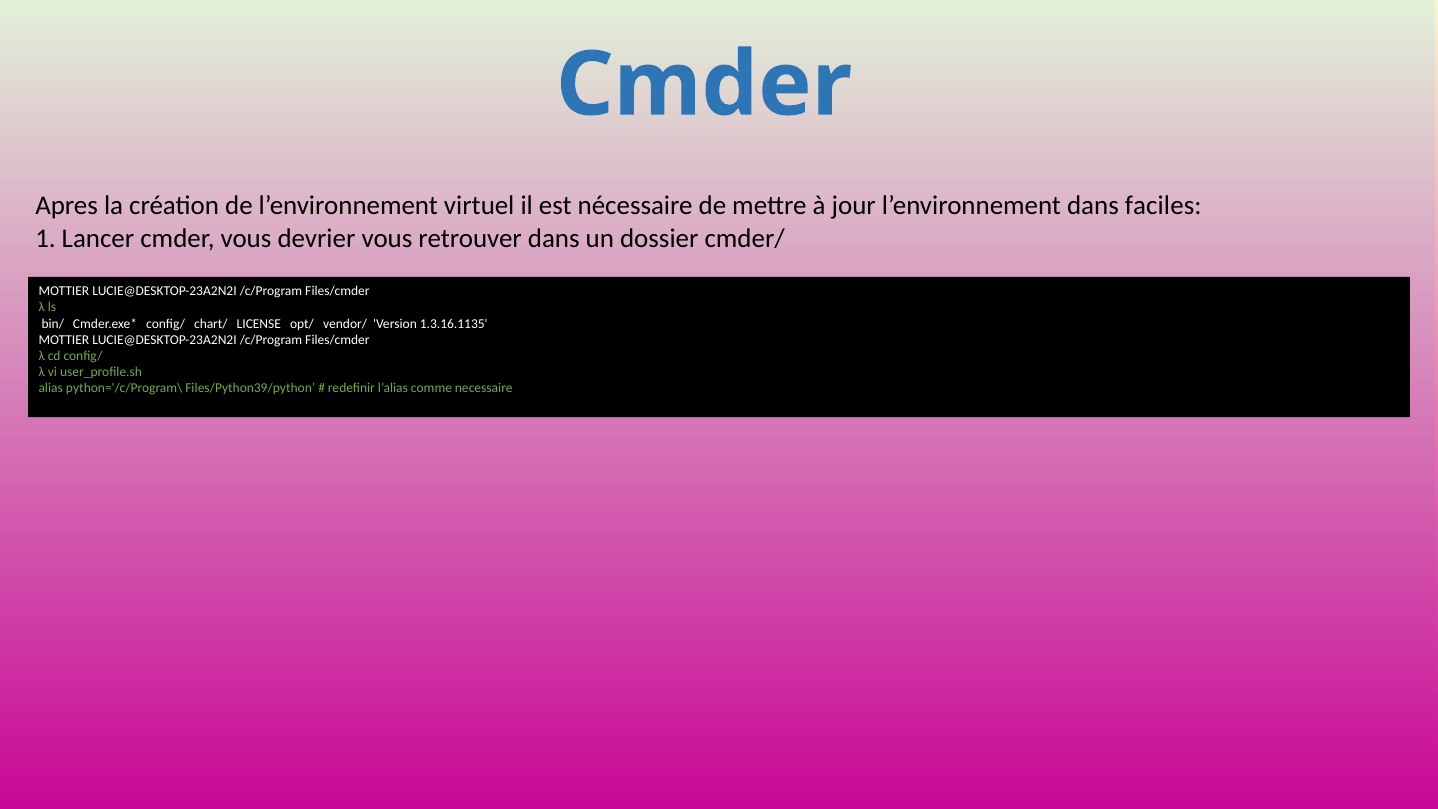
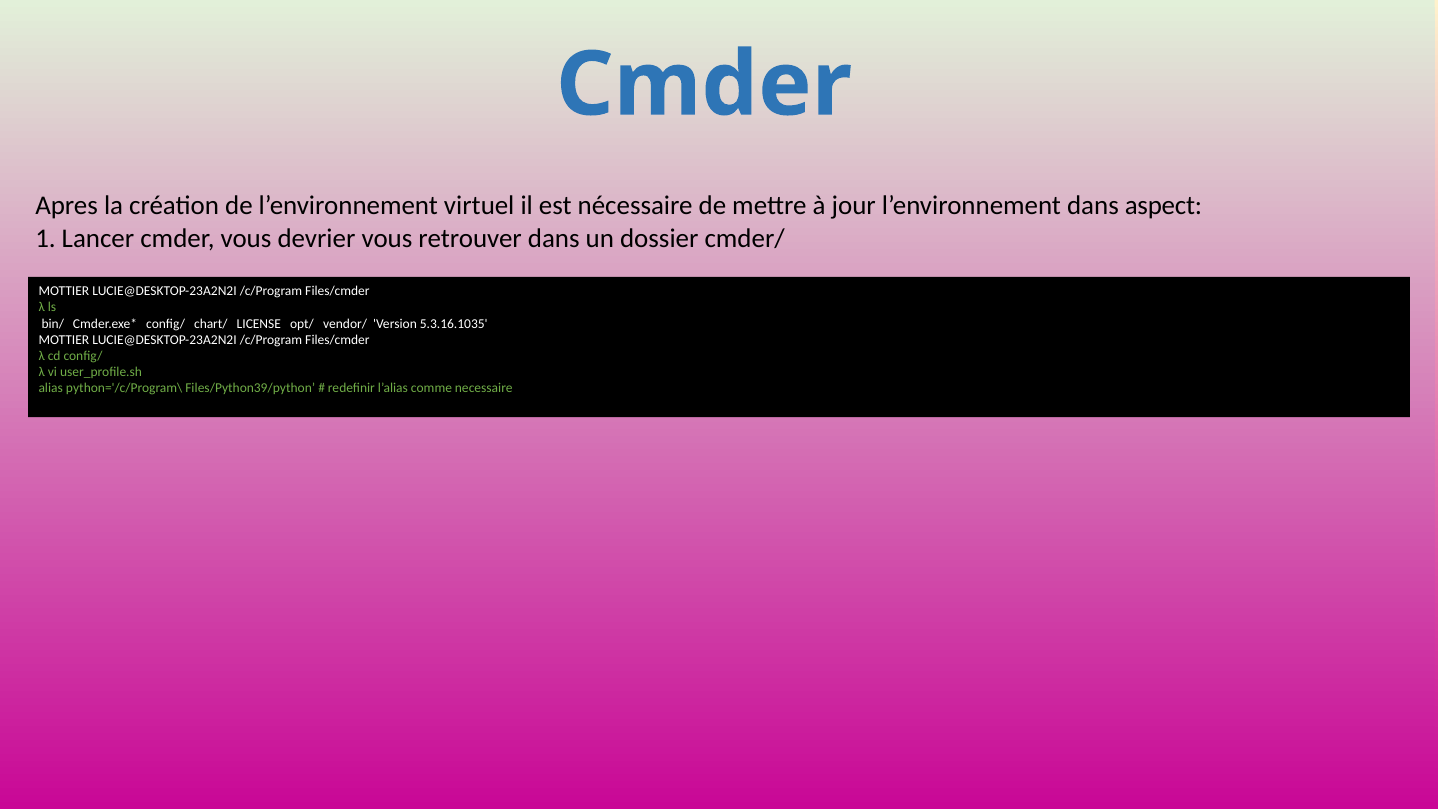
faciles: faciles -> aspect
1.3.16.1135: 1.3.16.1135 -> 5.3.16.1035
